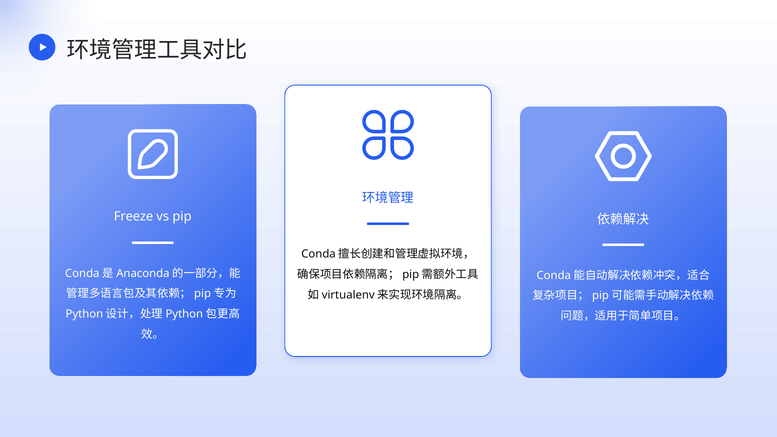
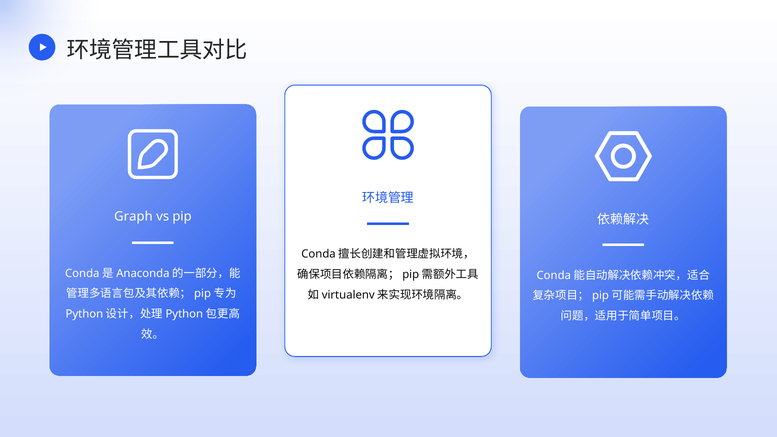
Freeze: Freeze -> Graph
